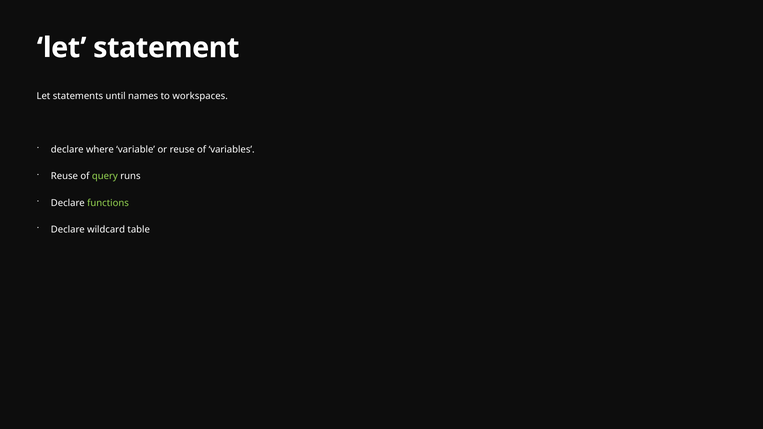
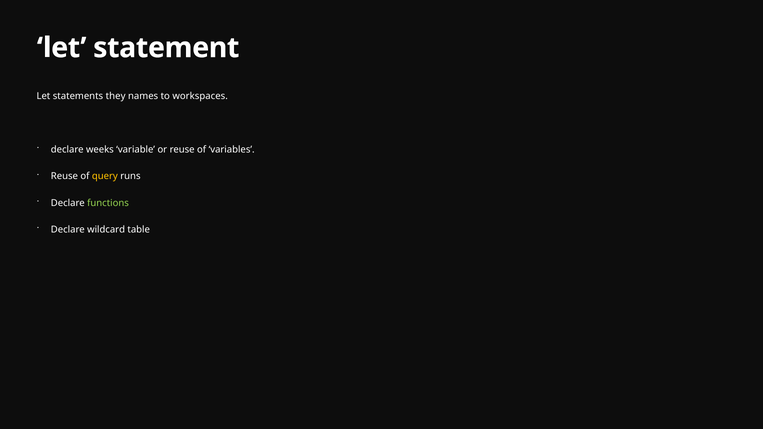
until: until -> they
where: where -> weeks
query colour: light green -> yellow
